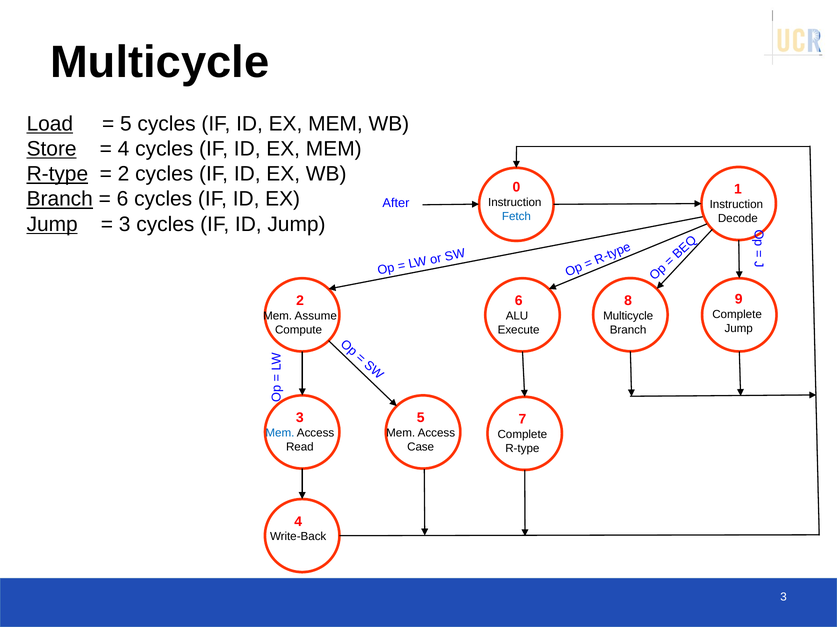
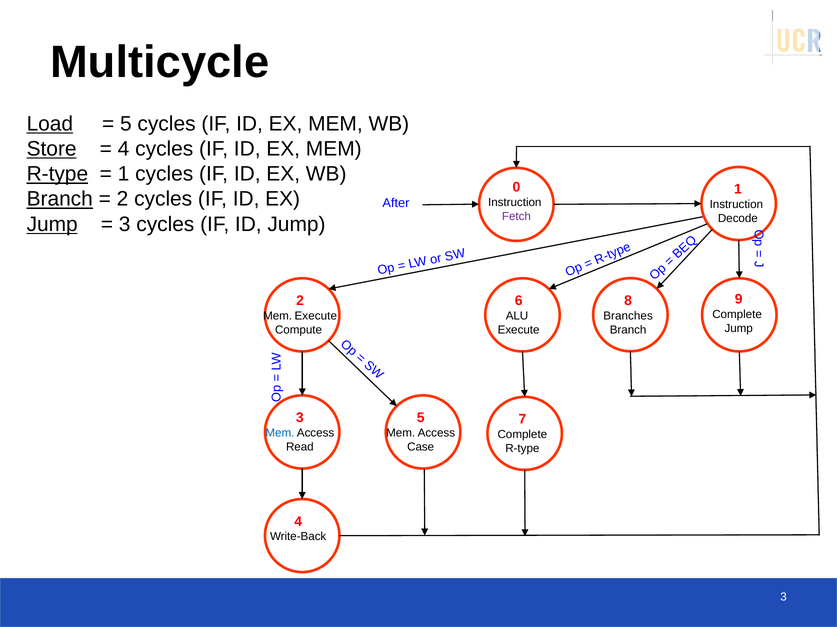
2 at (124, 174): 2 -> 1
6 at (122, 199): 6 -> 2
Fetch colour: blue -> purple
Multicycle at (628, 316): Multicycle -> Branches
Mem Assume: Assume -> Execute
